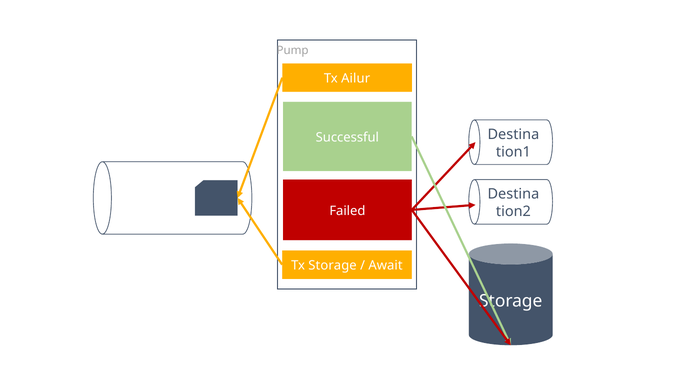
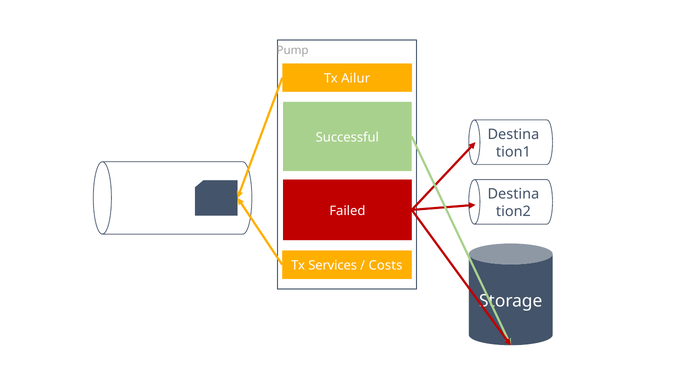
Tx Storage: Storage -> Services
Await: Await -> Costs
